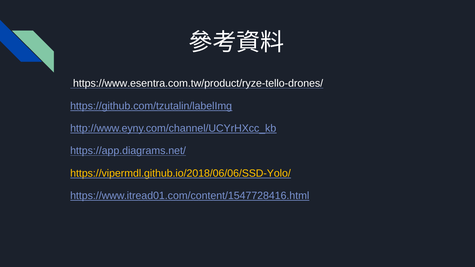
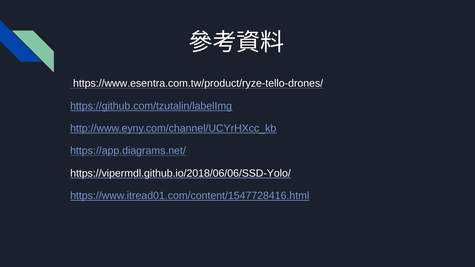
https://vipermdl.github.io/2018/06/06/SSD-Yolo/ colour: yellow -> white
